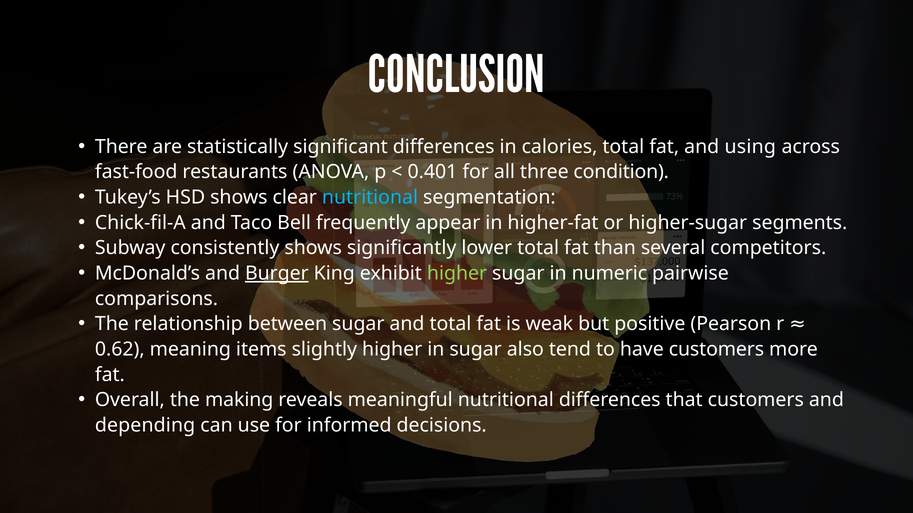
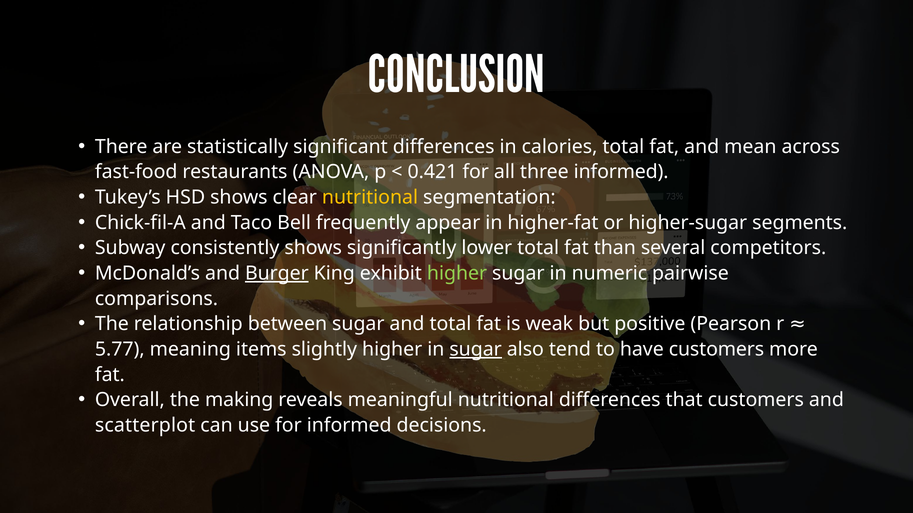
using: using -> mean
0.401: 0.401 -> 0.421
three condition: condition -> informed
nutritional at (370, 198) colour: light blue -> yellow
0.62: 0.62 -> 5.77
sugar at (476, 350) underline: none -> present
depending: depending -> scatterplot
